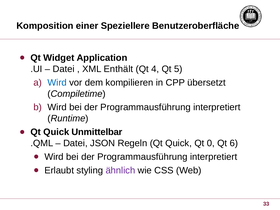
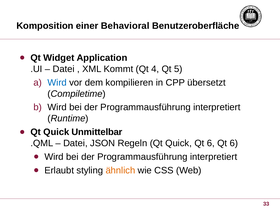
Speziellere: Speziellere -> Behavioral
Enthält: Enthält -> Kommt
Quick Qt 0: 0 -> 6
ähnlich colour: purple -> orange
